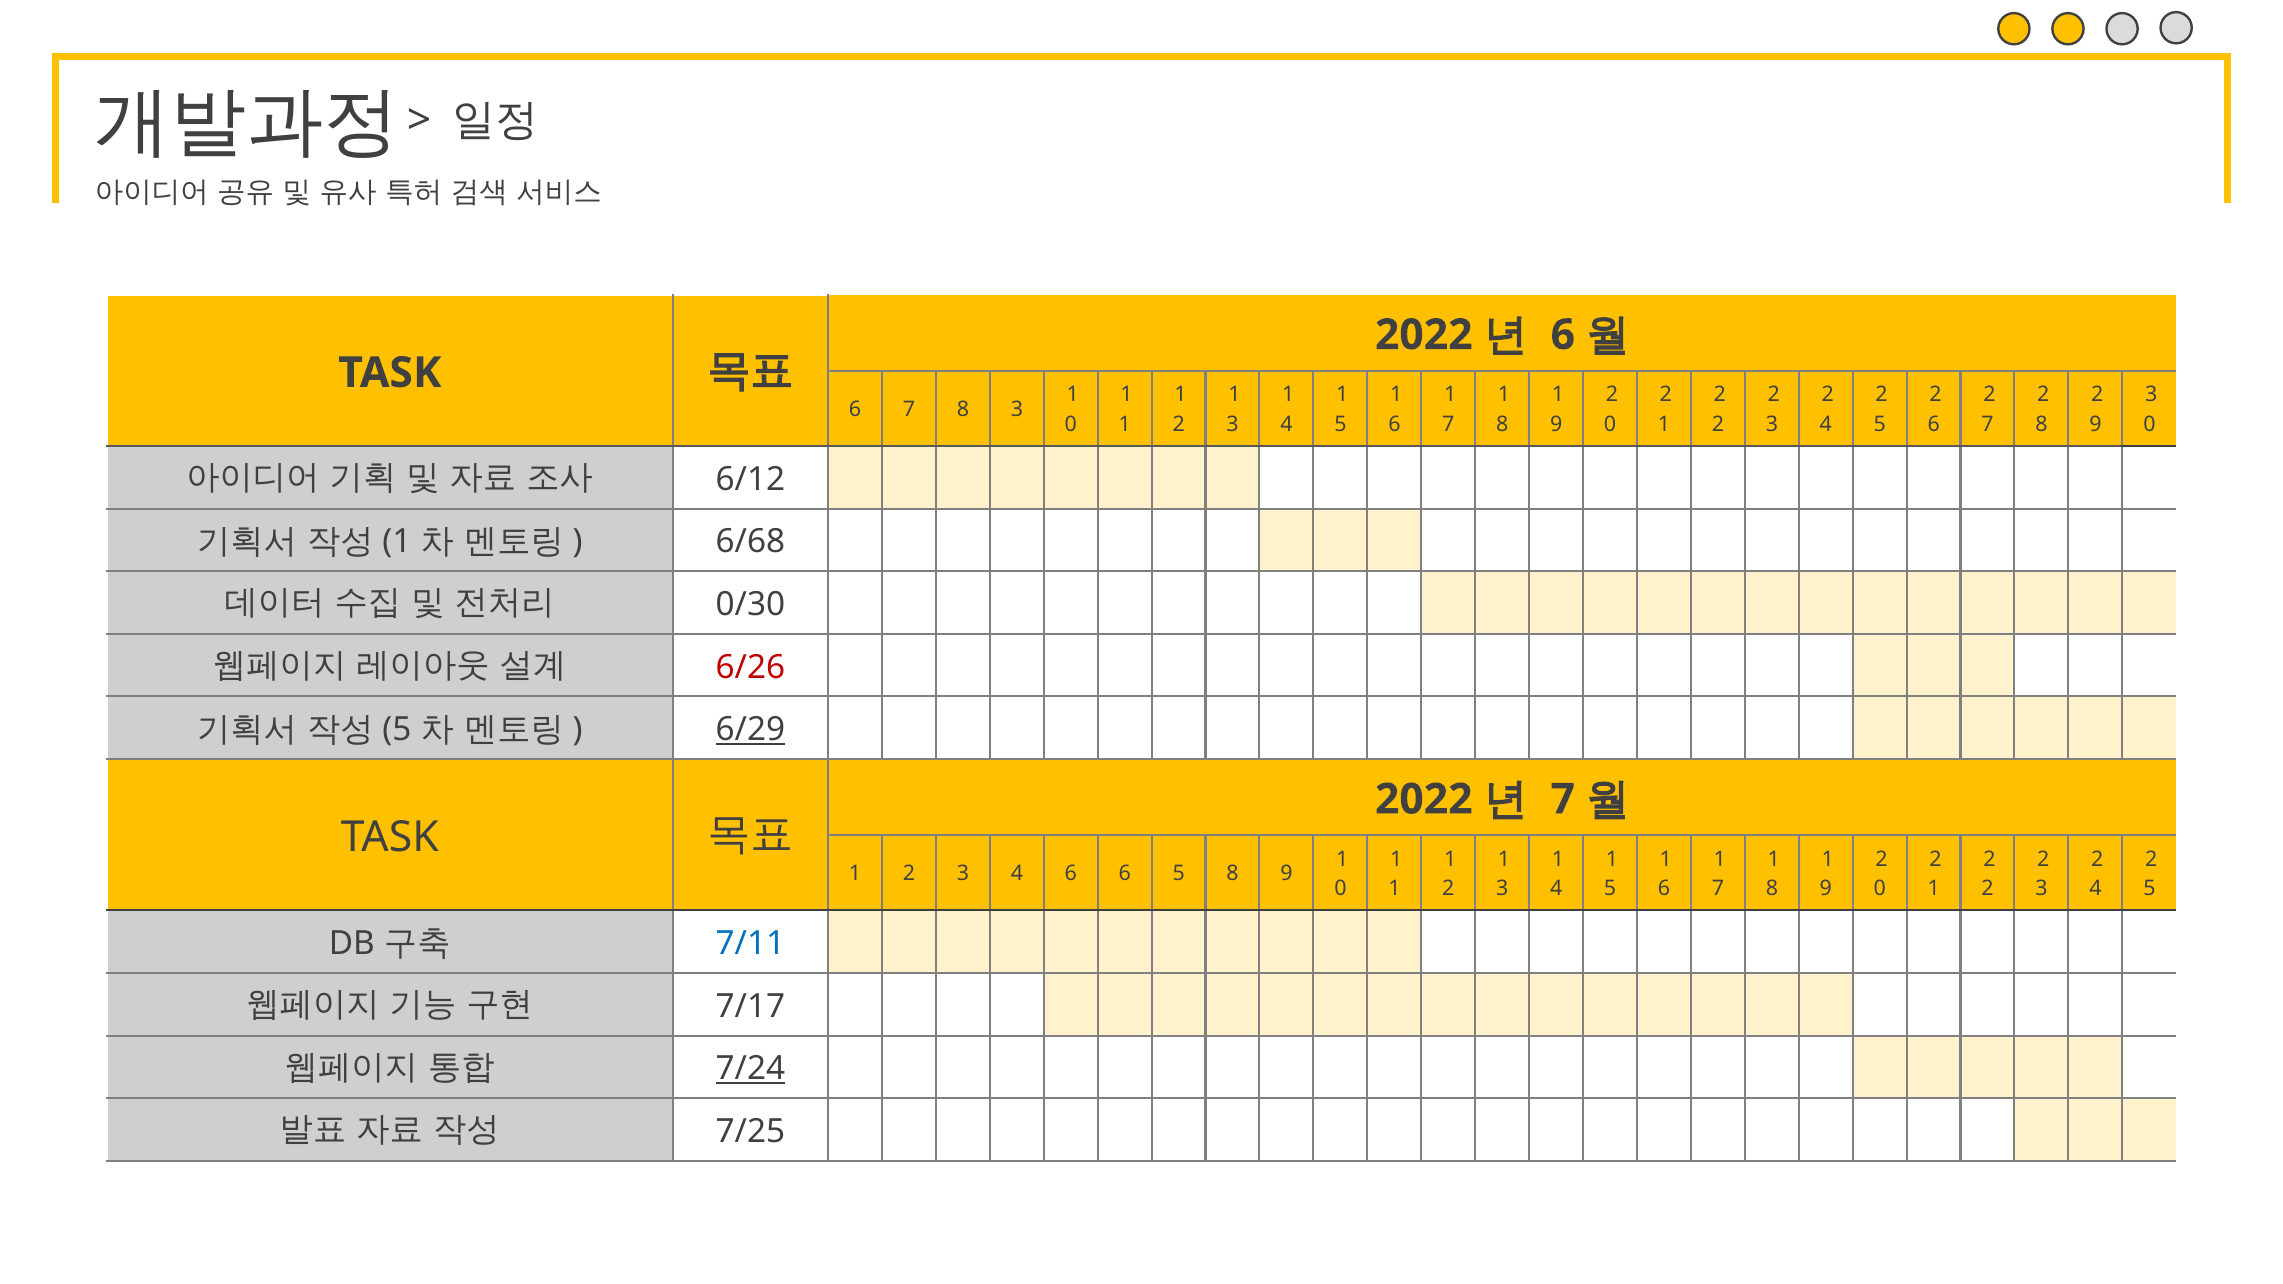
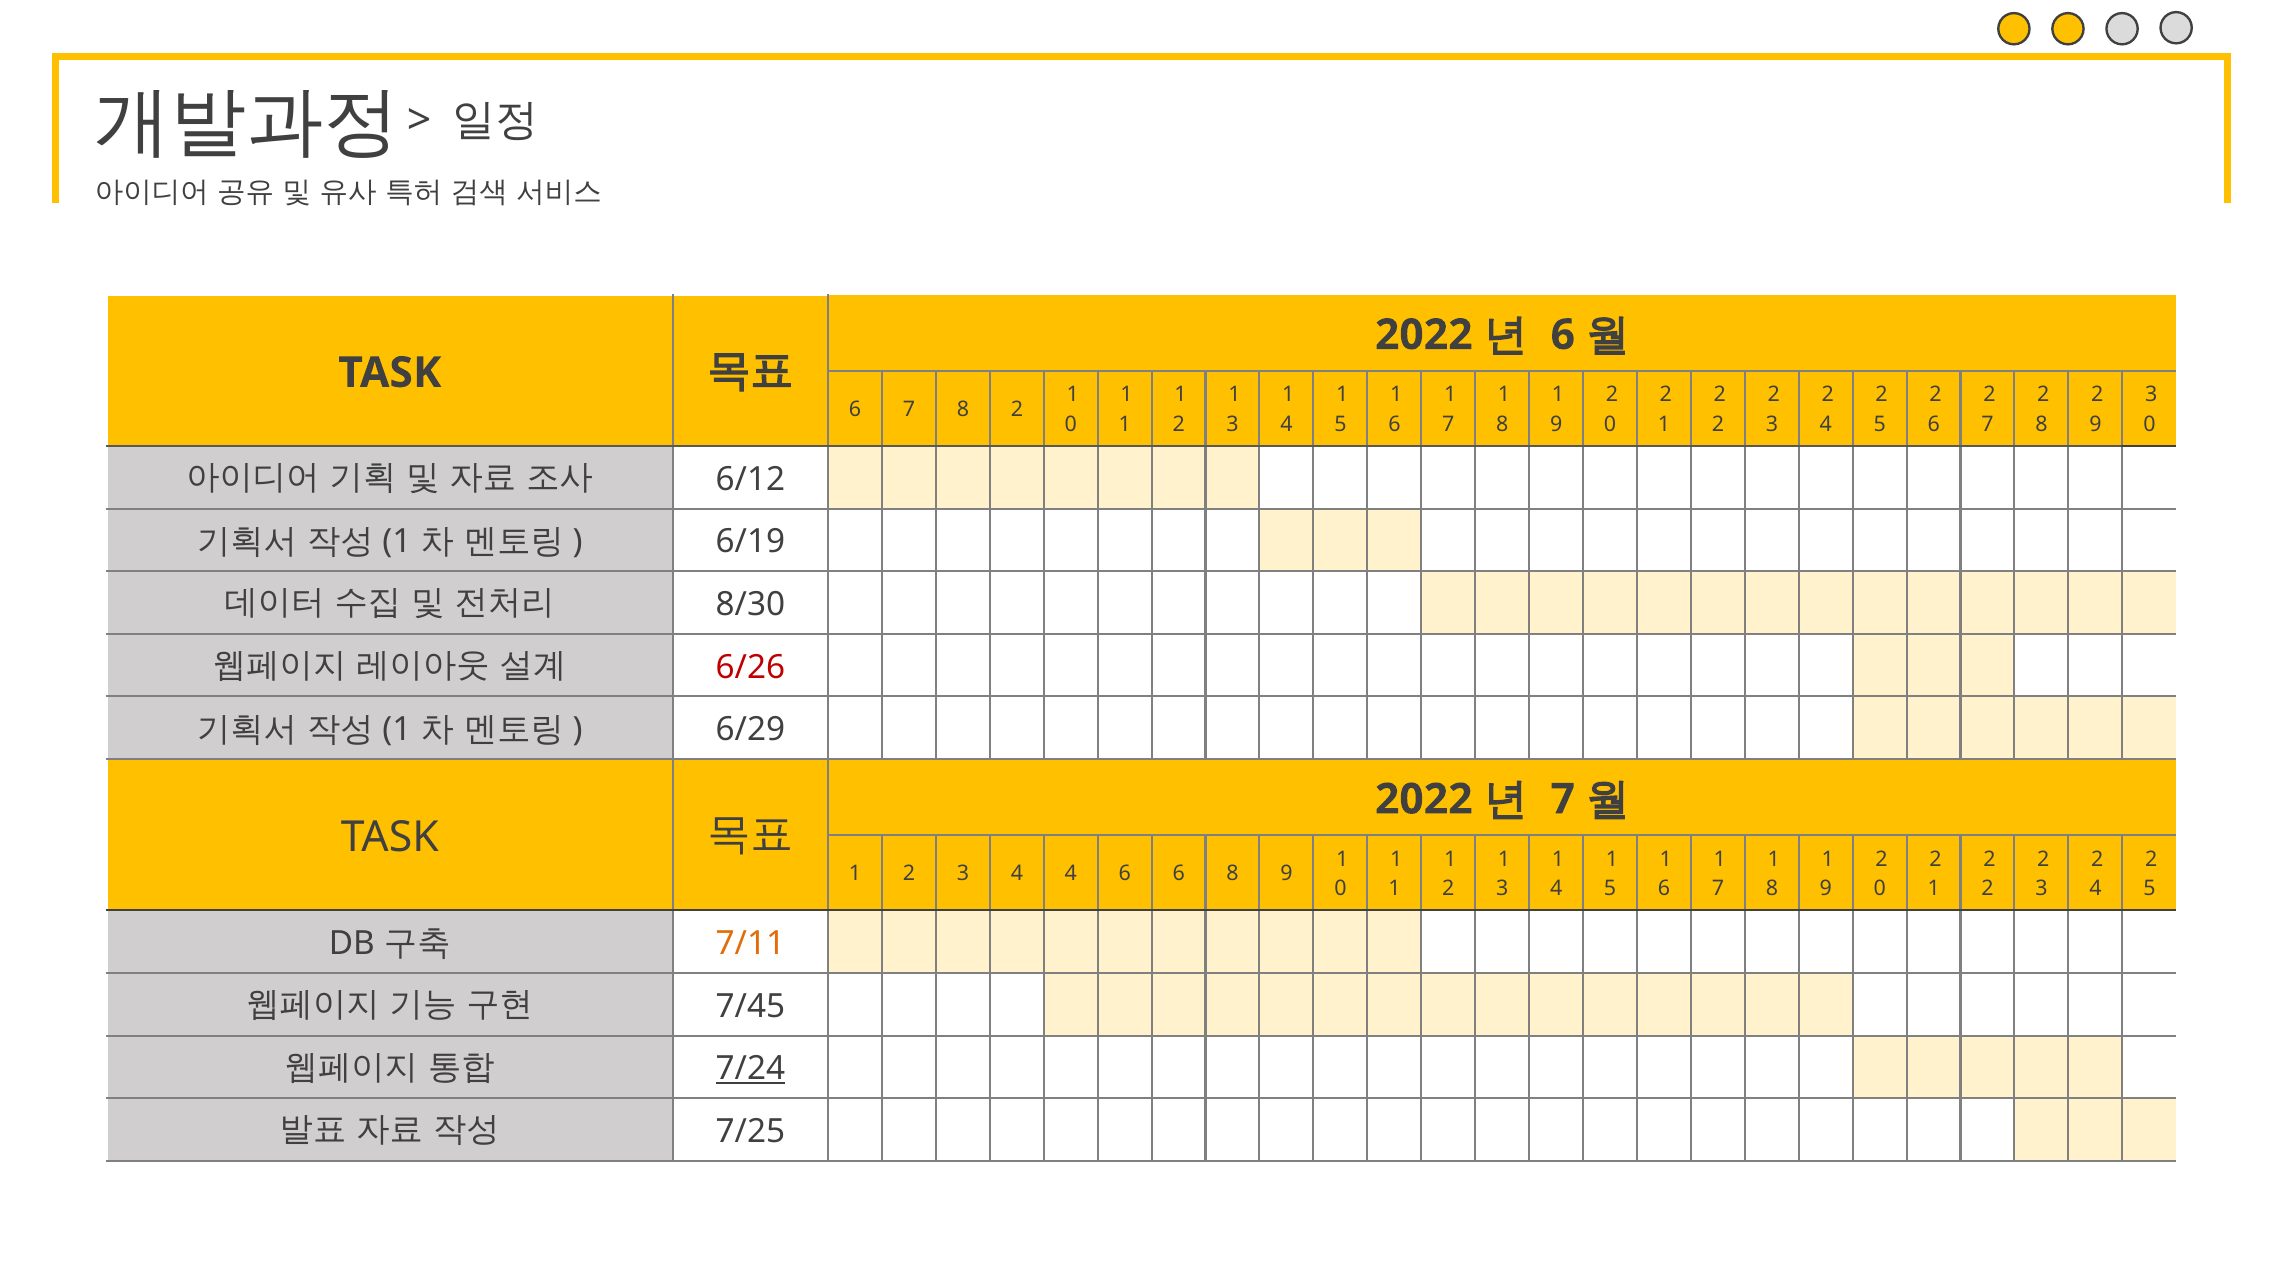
7 8 3: 3 -> 2
6/68: 6/68 -> 6/19
0/30: 0/30 -> 8/30
5 at (397, 730): 5 -> 1
6/29 underline: present -> none
4 6: 6 -> 4
6 5: 5 -> 6
7/11 colour: blue -> orange
7/17: 7/17 -> 7/45
